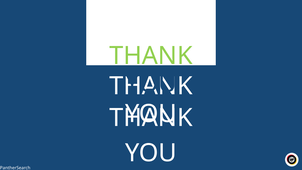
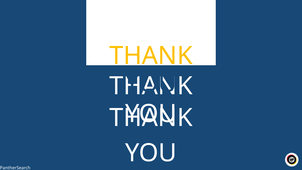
THANK at (151, 56) colour: light green -> yellow
